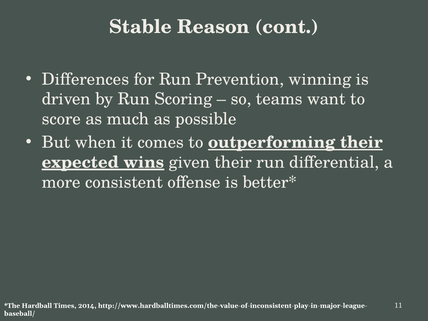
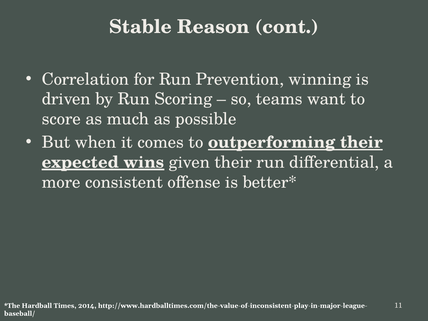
Differences: Differences -> Correlation
